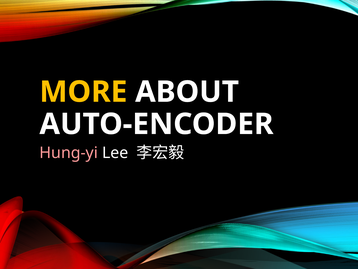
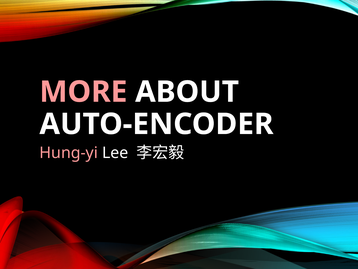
MORE colour: yellow -> pink
